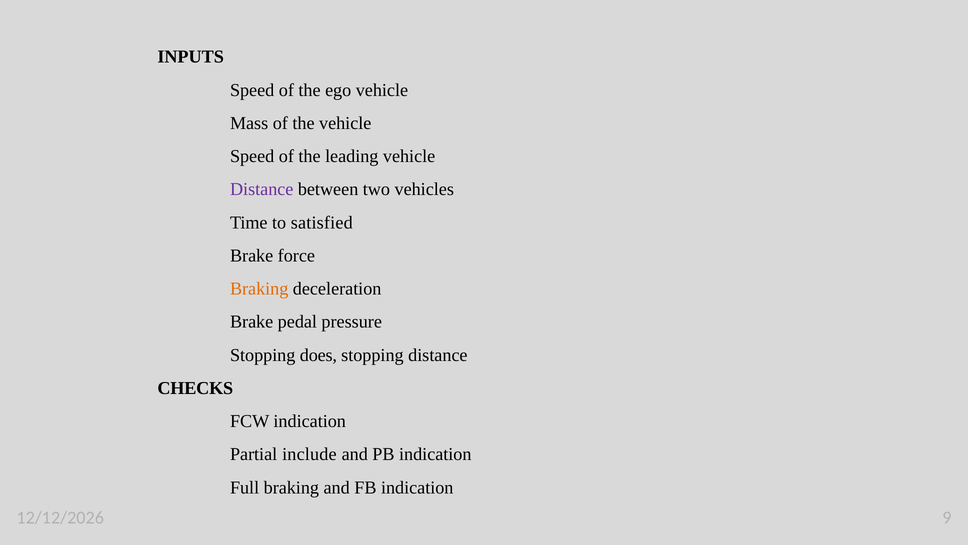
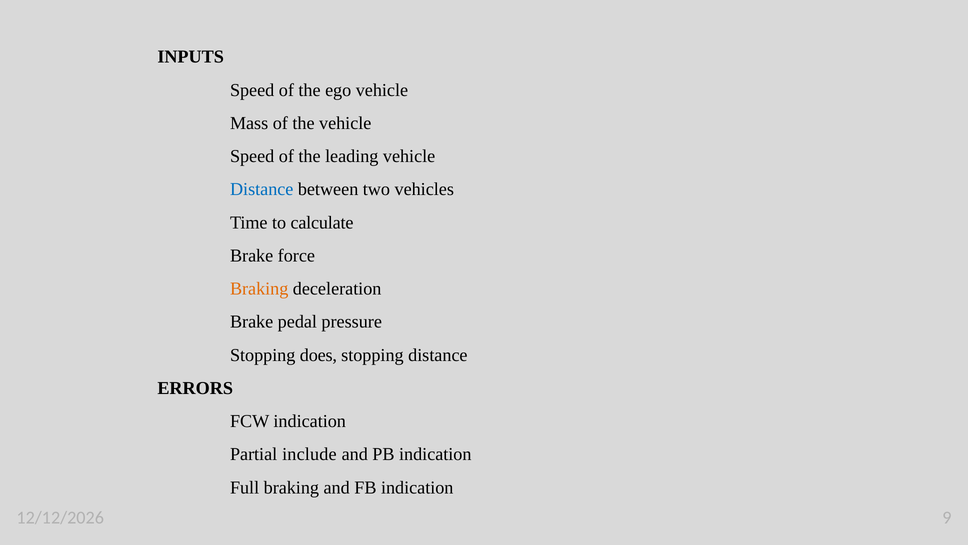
Distance at (262, 189) colour: purple -> blue
satisfied: satisfied -> calculate
CHECKS: CHECKS -> ERRORS
